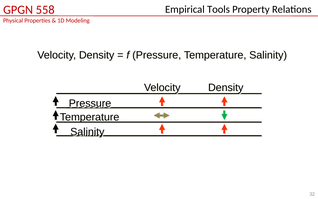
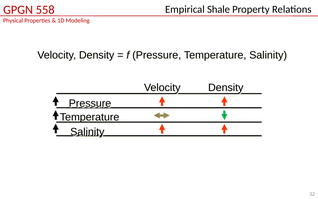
Tools: Tools -> Shale
